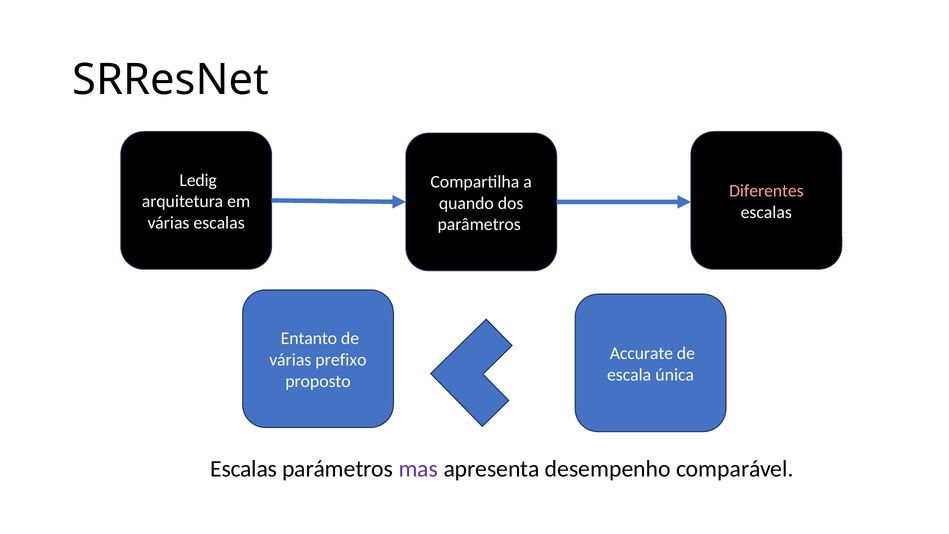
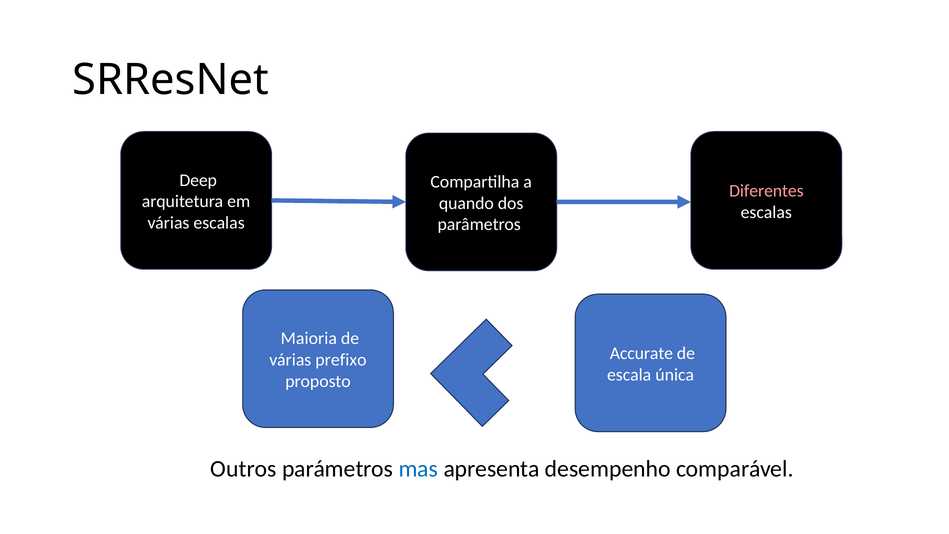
Ledig: Ledig -> Deep
Entanto: Entanto -> Maioria
Escalas at (244, 469): Escalas -> Outros
mas colour: purple -> blue
